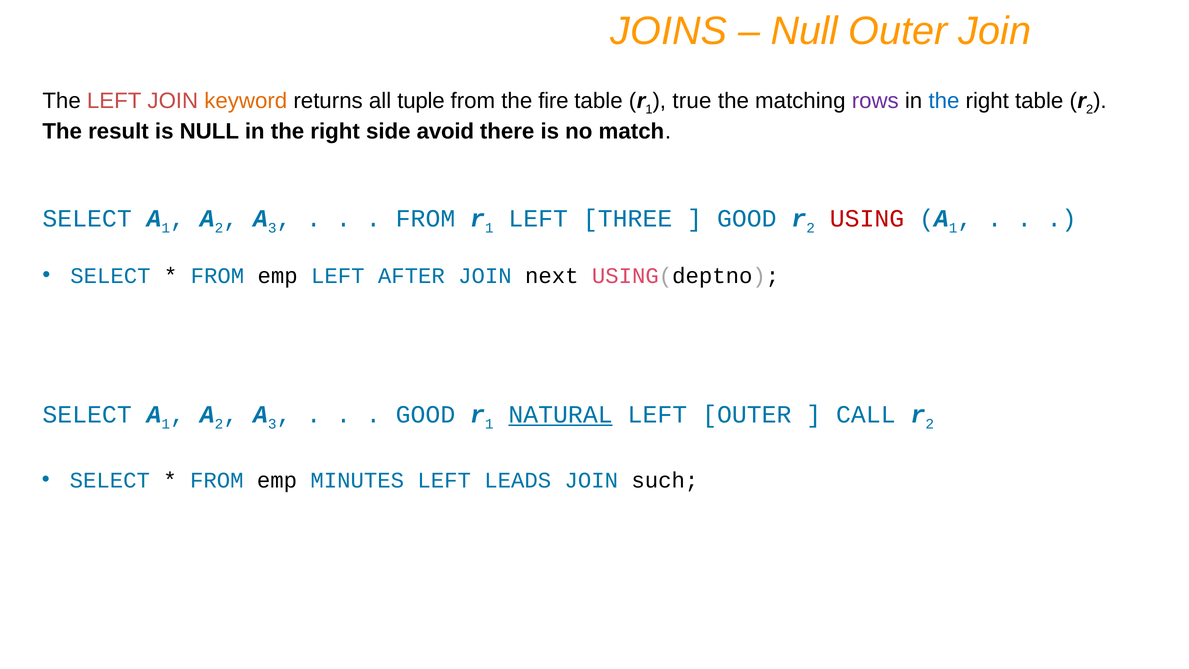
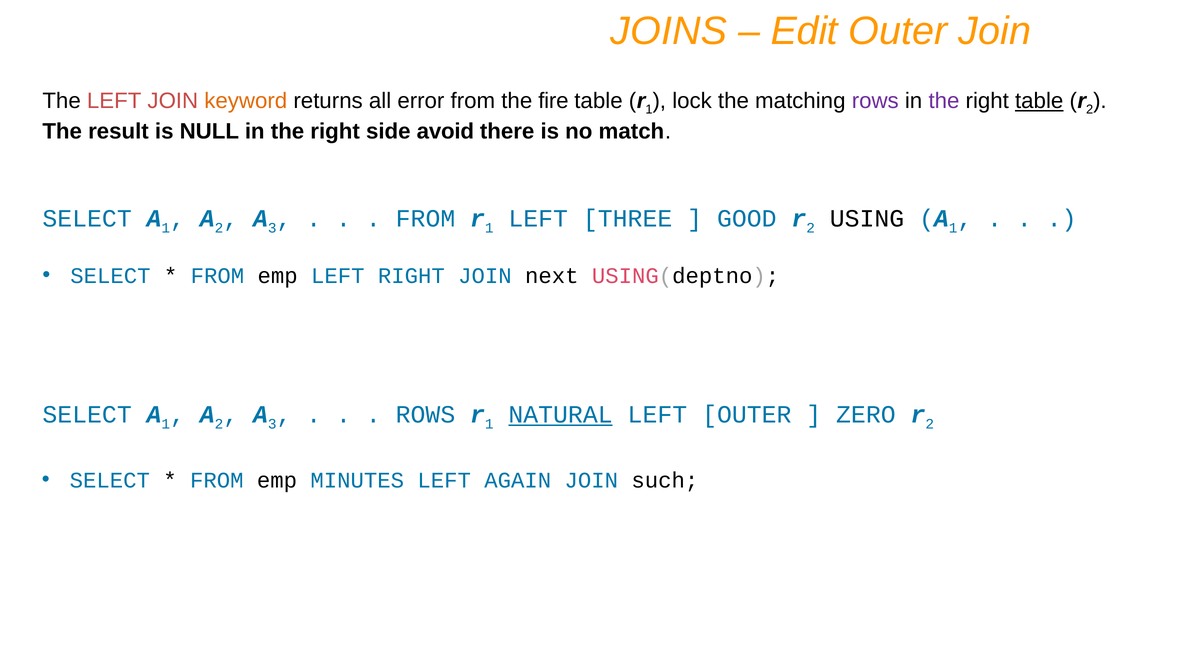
Null at (804, 31): Null -> Edit
tuple: tuple -> error
true: true -> lock
the at (944, 101) colour: blue -> purple
table at (1039, 101) underline: none -> present
USING colour: red -> black
LEFT AFTER: AFTER -> RIGHT
GOOD at (425, 414): GOOD -> ROWS
CALL: CALL -> ZERO
LEADS: LEADS -> AGAIN
